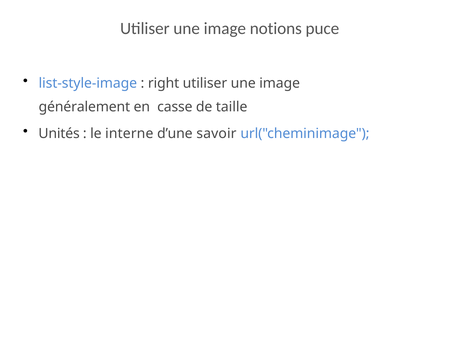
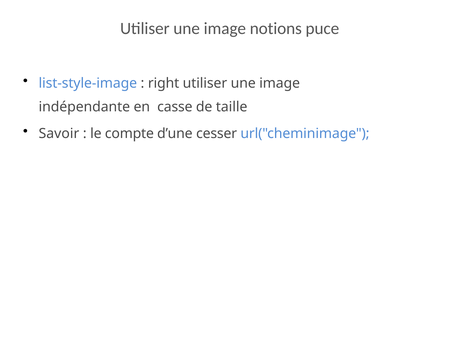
généralement: généralement -> indépendante
Unités: Unités -> Savoir
interne: interne -> compte
savoir: savoir -> cesser
